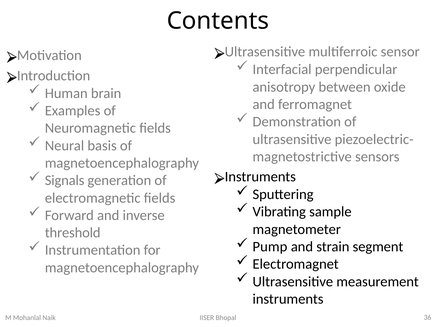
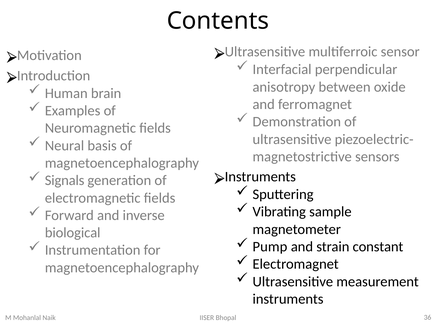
threshold: threshold -> biological
segment: segment -> constant
